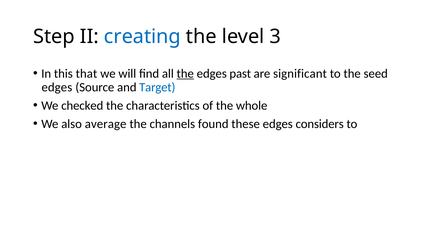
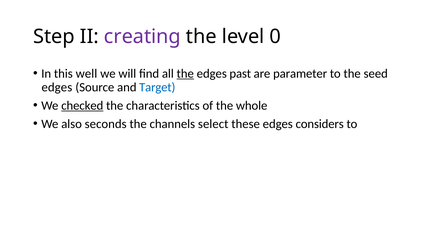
creating colour: blue -> purple
3: 3 -> 0
that: that -> well
significant: significant -> parameter
checked underline: none -> present
average: average -> seconds
found: found -> select
